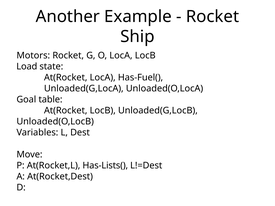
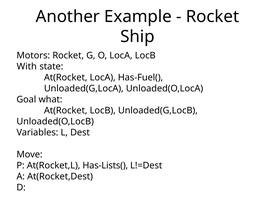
Load: Load -> With
table: table -> what
